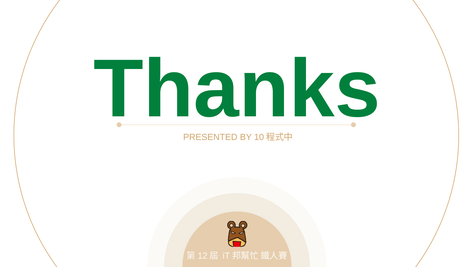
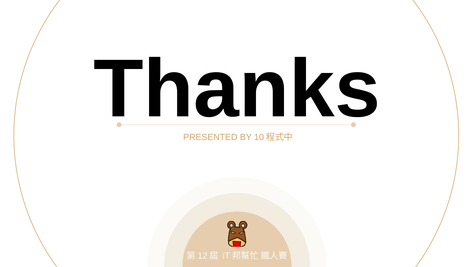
Thanks colour: green -> black
